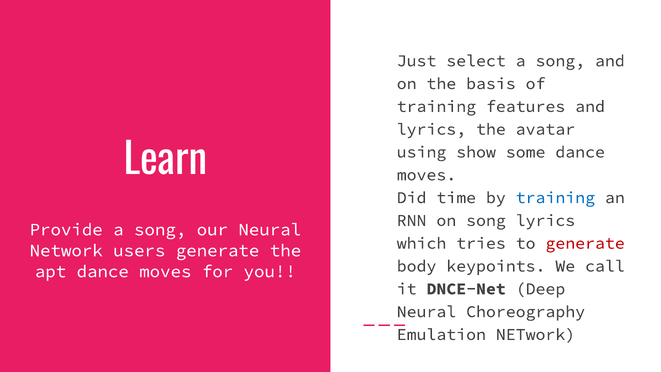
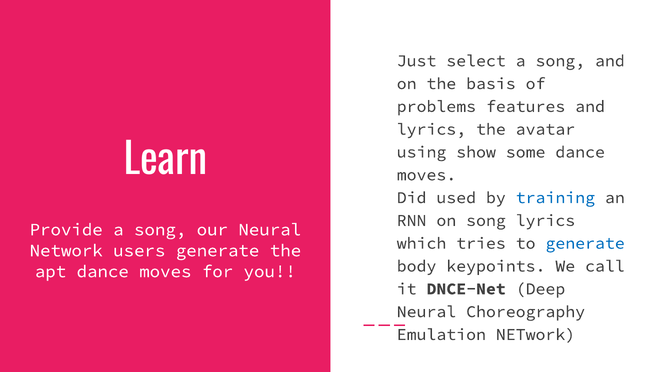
training at (436, 106): training -> problems
time: time -> used
generate at (585, 243) colour: red -> blue
